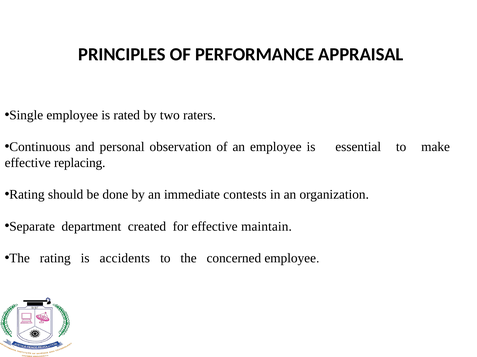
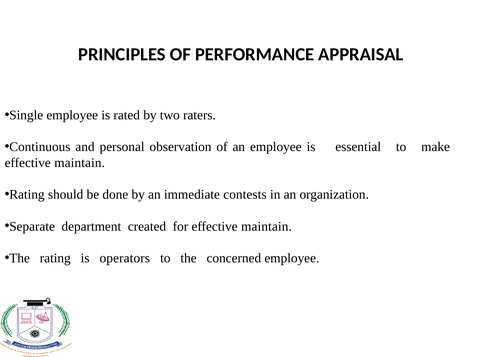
replacing at (80, 163): replacing -> maintain
accidents: accidents -> operators
